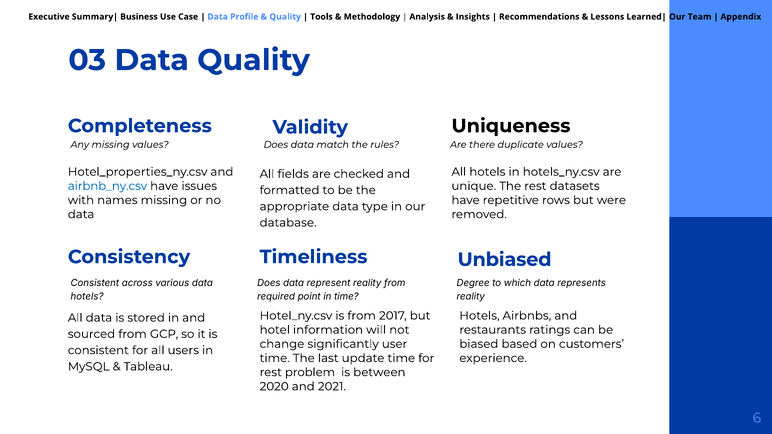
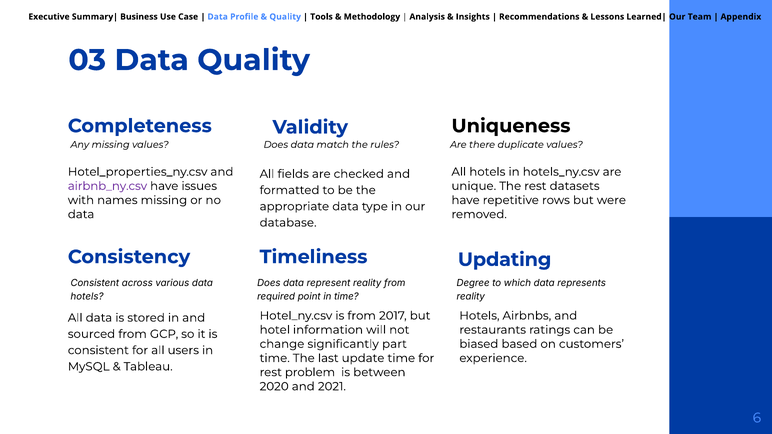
airbnb_ny.csv colour: blue -> purple
Unbiased: Unbiased -> Updating
user: user -> part
